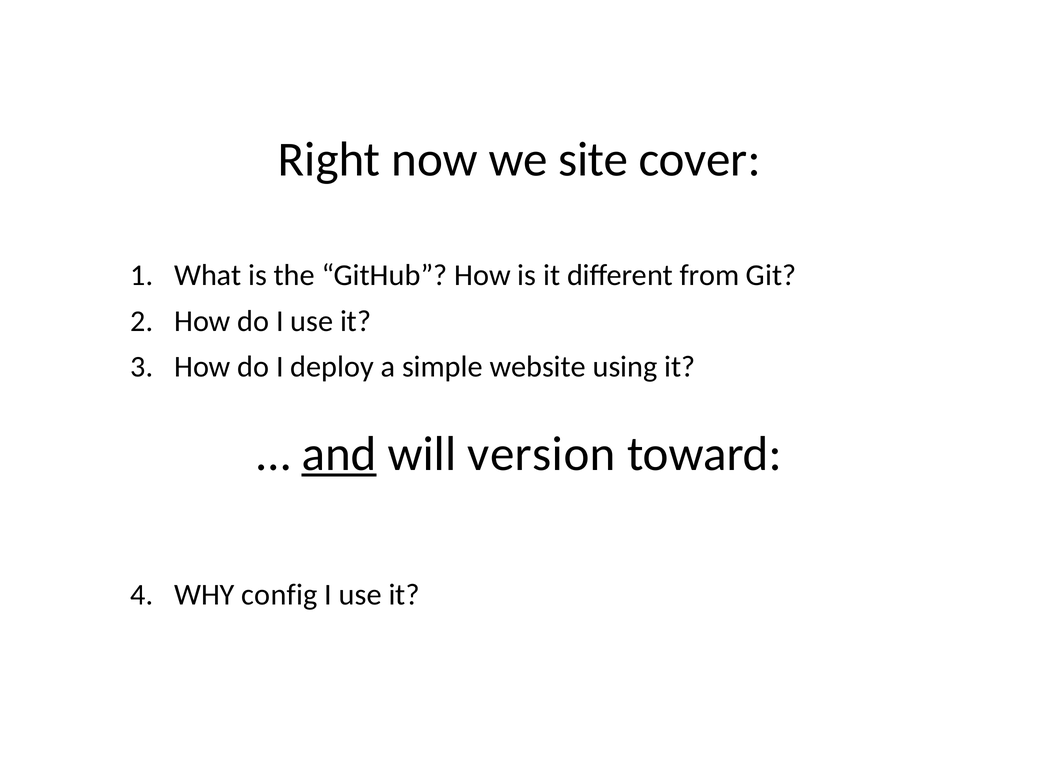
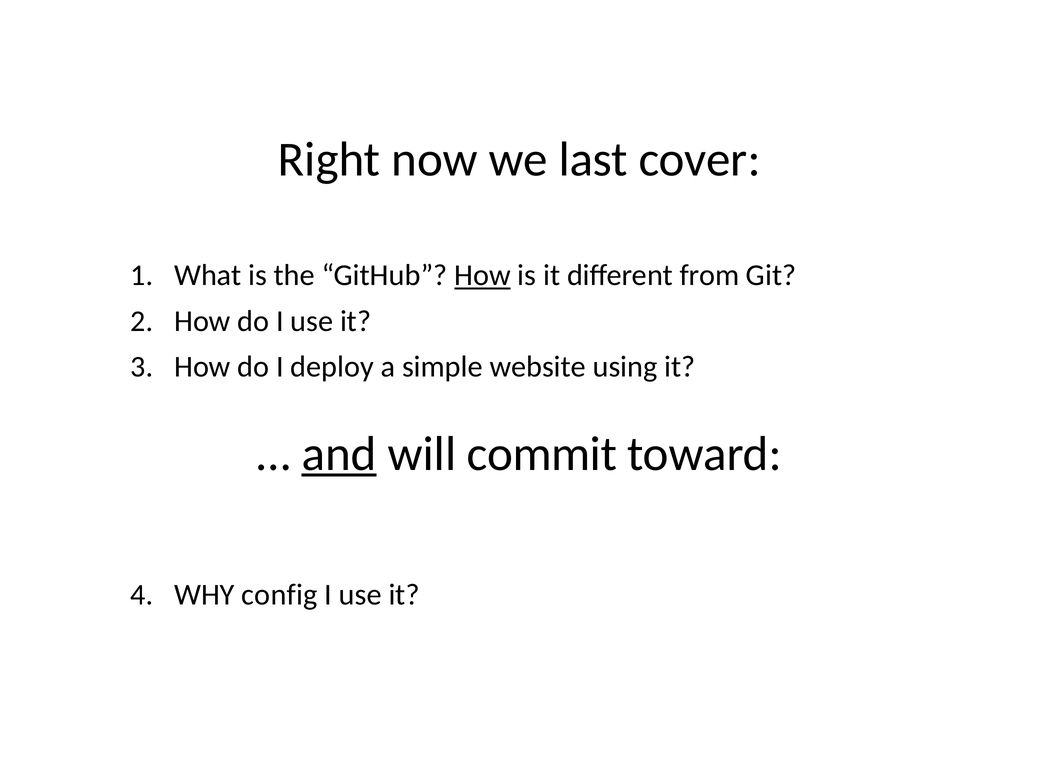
site: site -> last
How at (482, 276) underline: none -> present
version: version -> commit
